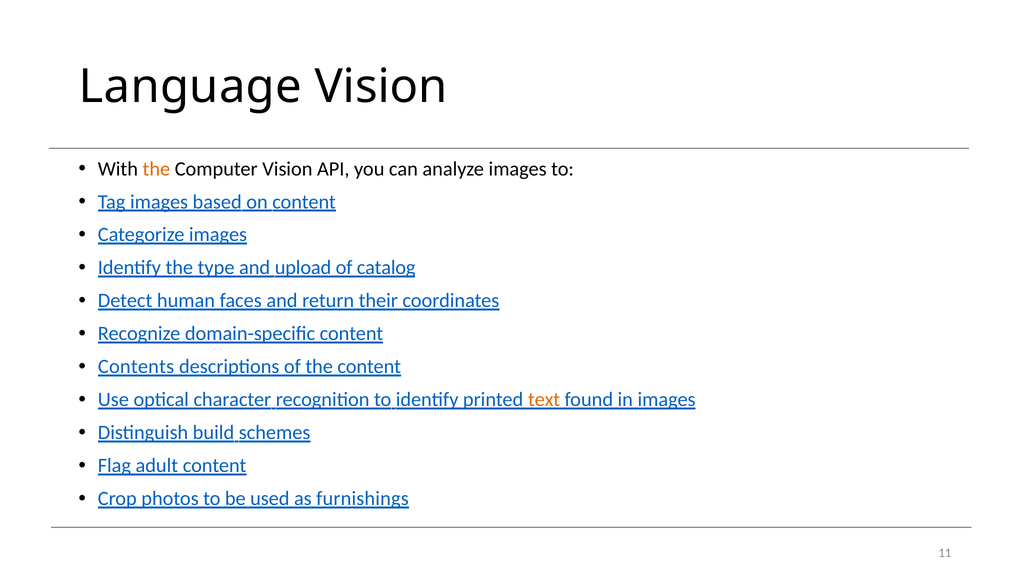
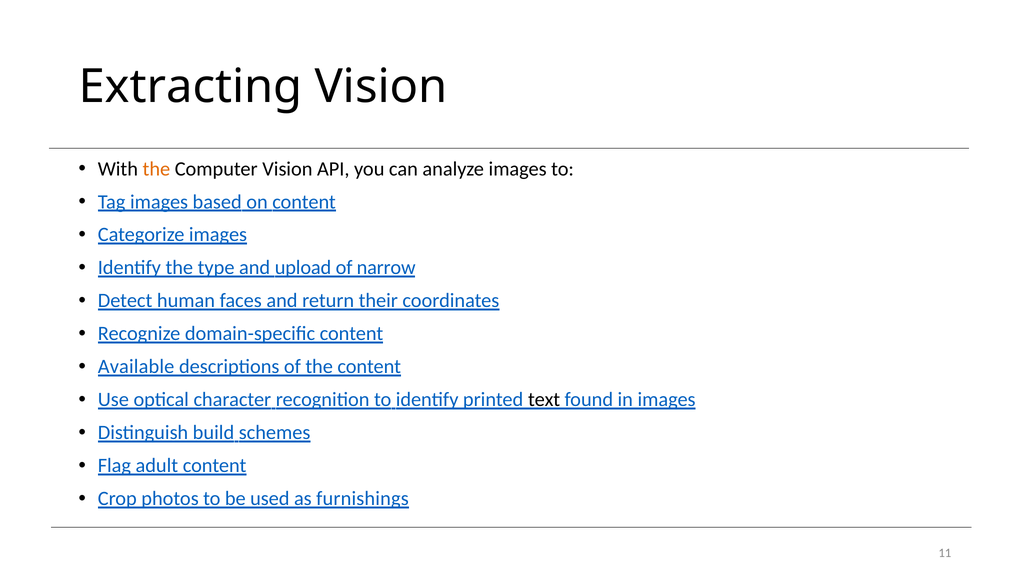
Language: Language -> Extracting
catalog: catalog -> narrow
Contents: Contents -> Available
text colour: orange -> black
